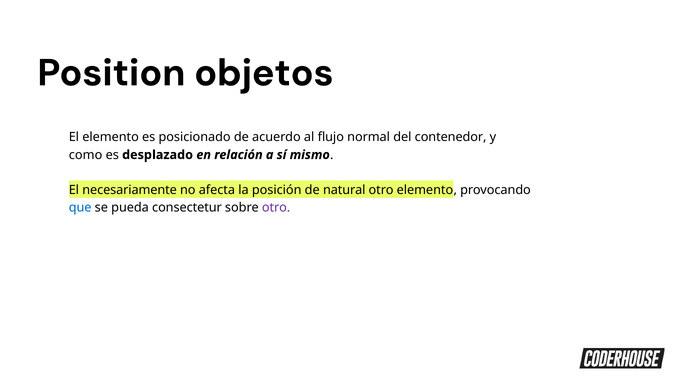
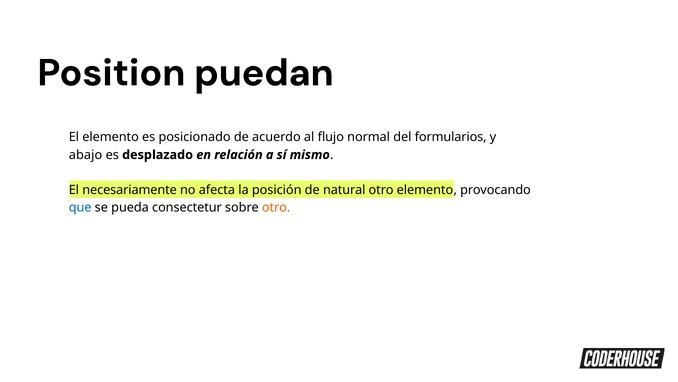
objetos: objetos -> puedan
contenedor: contenedor -> formularios
como: como -> abajo
otro at (276, 207) colour: purple -> orange
